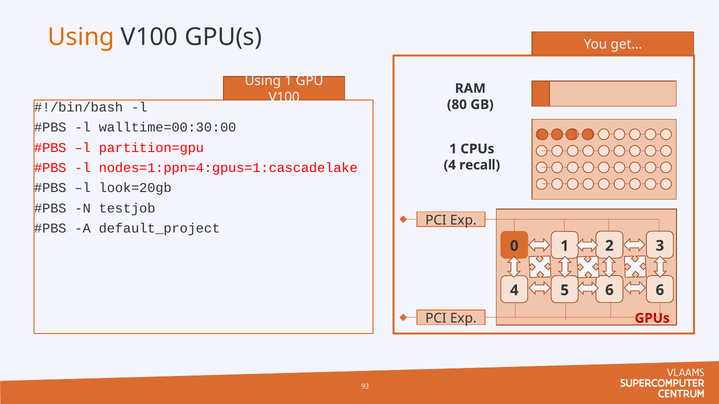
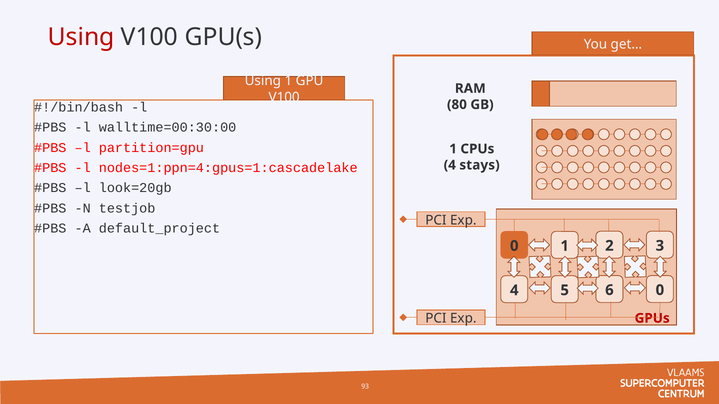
Using at (81, 37) colour: orange -> red
recall: recall -> stays
6 6: 6 -> 0
